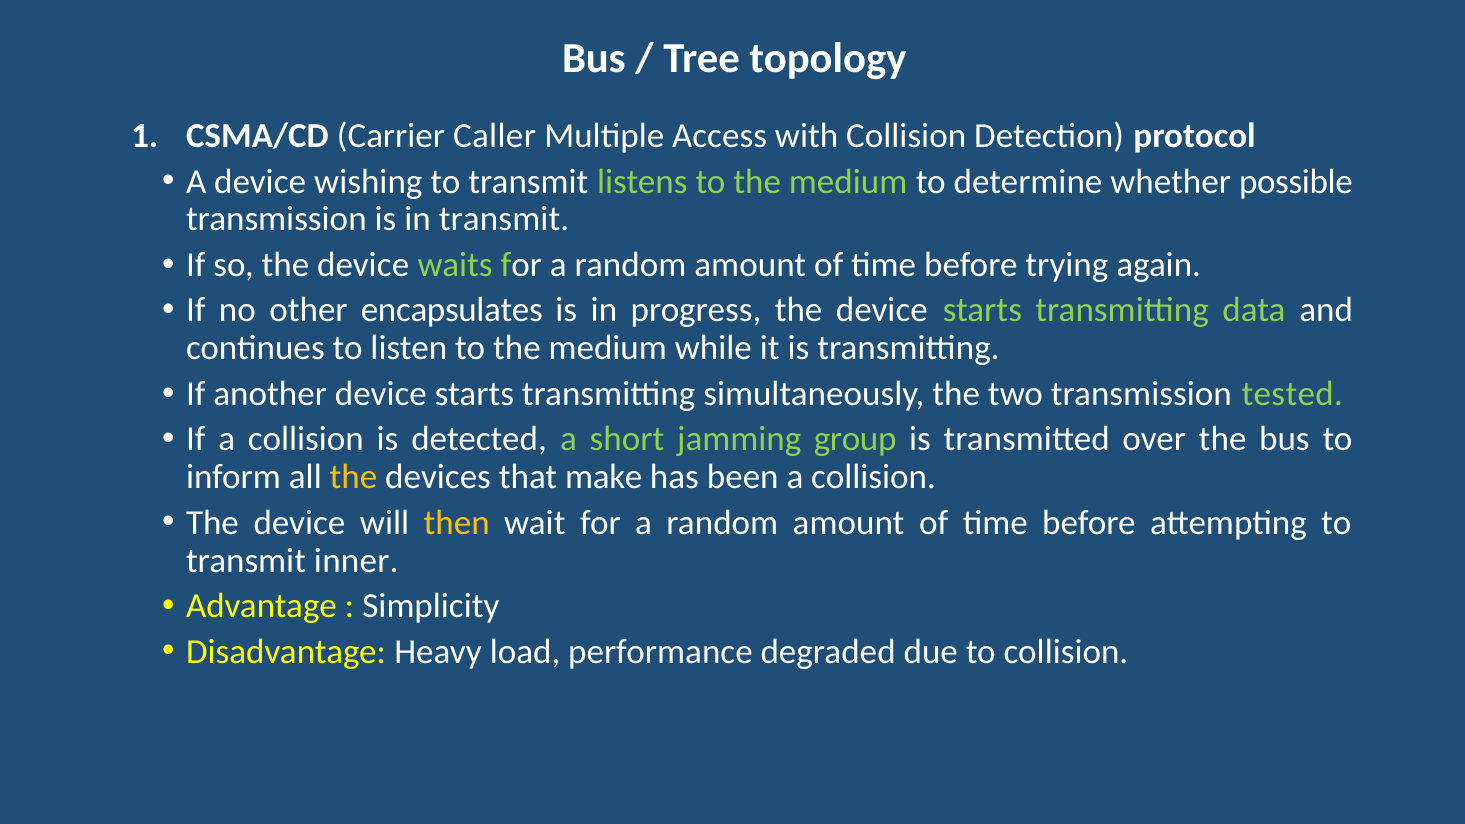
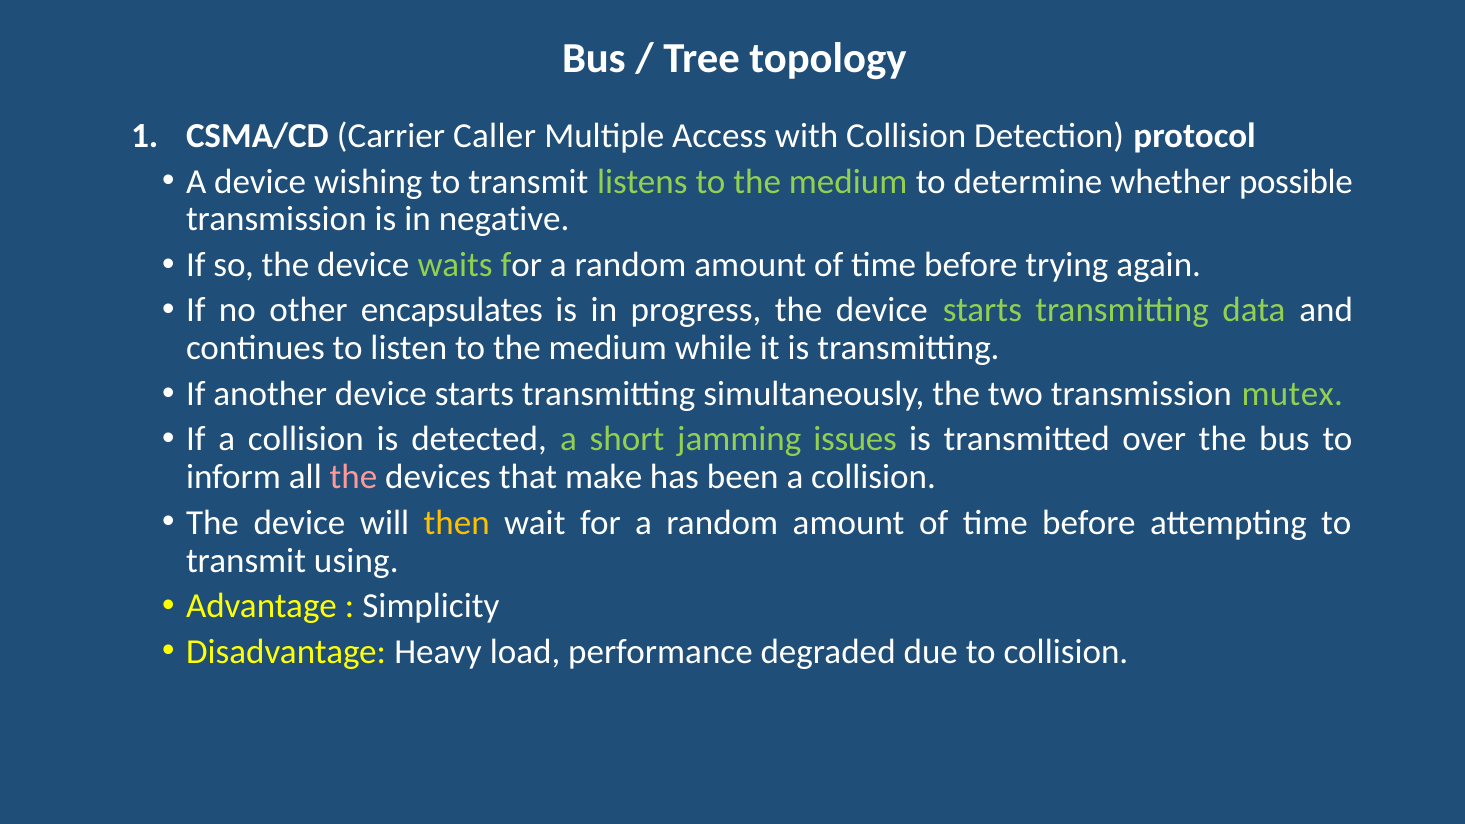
in transmit: transmit -> negative
tested: tested -> mutex
group: group -> issues
the at (354, 477) colour: yellow -> pink
inner: inner -> using
